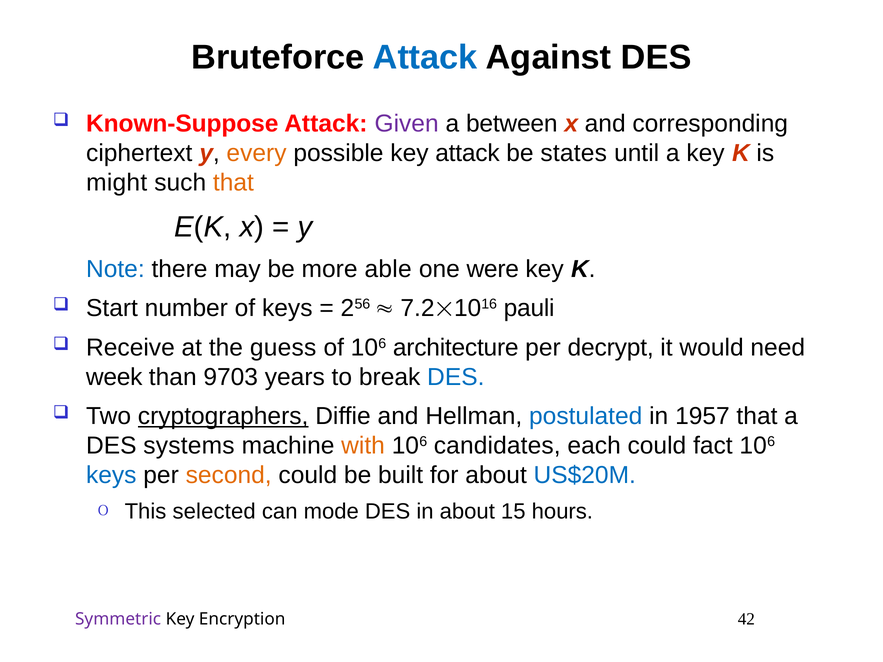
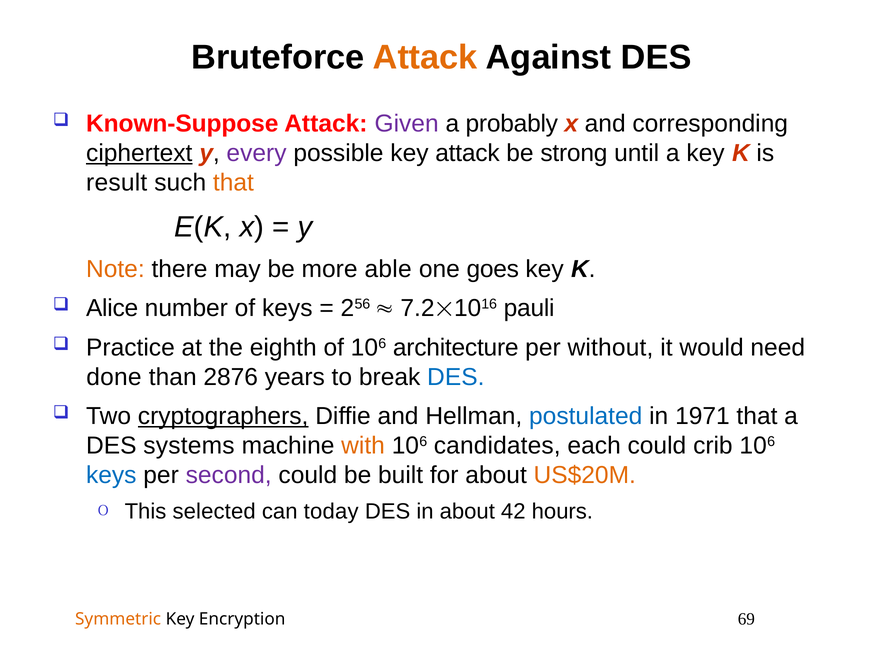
Attack at (425, 58) colour: blue -> orange
between: between -> probably
ciphertext underline: none -> present
every colour: orange -> purple
states: states -> strong
might: might -> result
Note colour: blue -> orange
were: were -> goes
Start: Start -> Alice
Receive: Receive -> Practice
guess: guess -> eighth
decrypt: decrypt -> without
week: week -> done
9703: 9703 -> 2876
1957: 1957 -> 1971
fact: fact -> crib
second colour: orange -> purple
US$20M colour: blue -> orange
mode: mode -> today
15: 15 -> 42
Symmetric colour: purple -> orange
42: 42 -> 69
